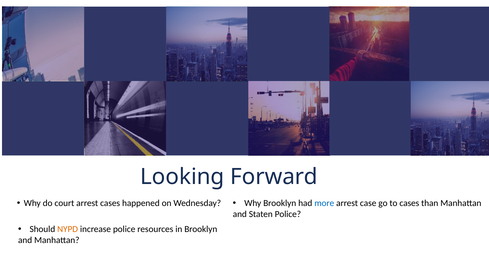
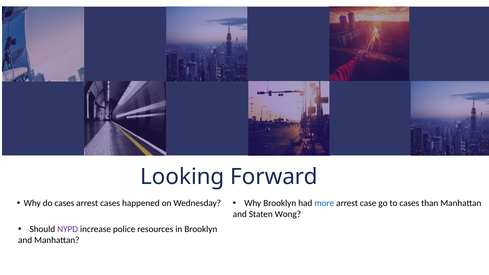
do court: court -> cases
Staten Police: Police -> Wong
NYPD colour: orange -> purple
